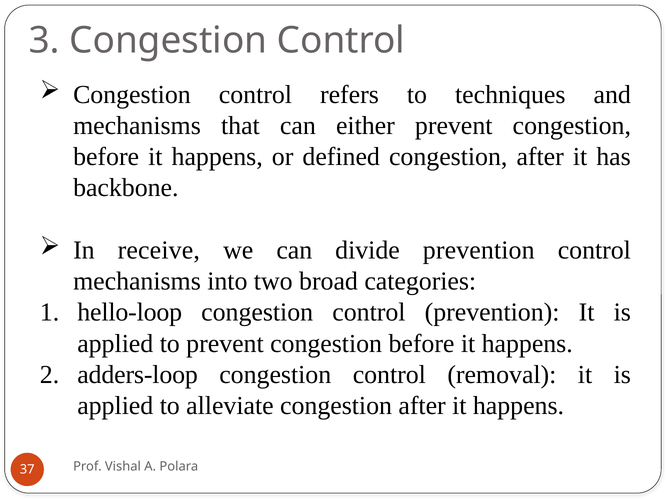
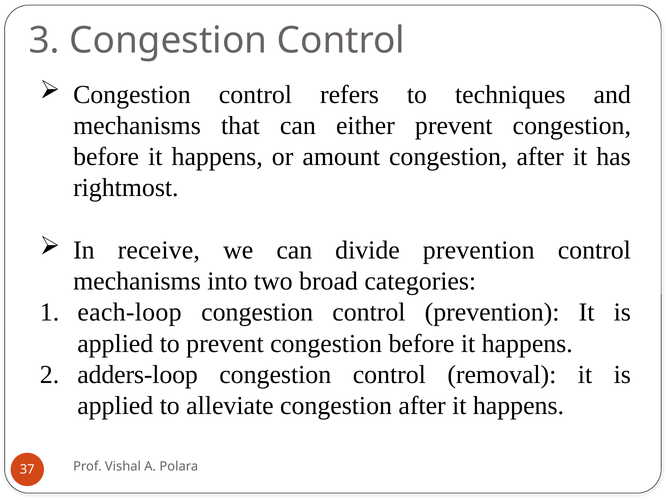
defined: defined -> amount
backbone: backbone -> rightmost
hello-loop: hello-loop -> each-loop
